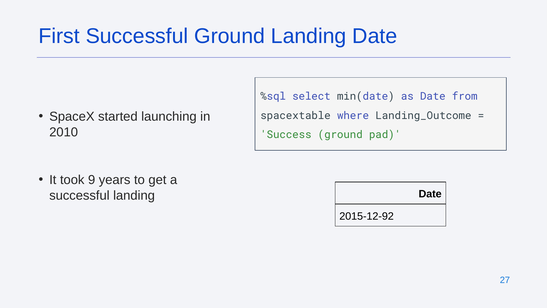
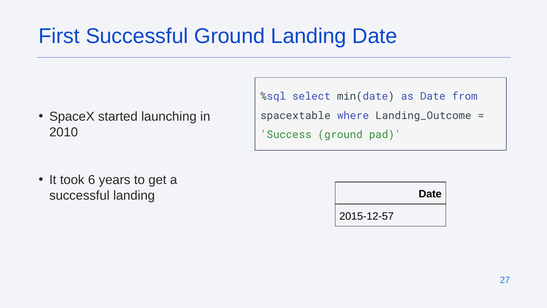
9: 9 -> 6
2015-12-92: 2015-12-92 -> 2015-12-57
